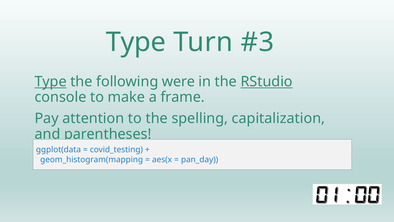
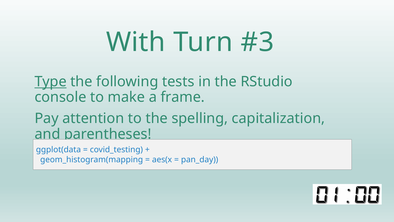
Type at (136, 42): Type -> With
were: were -> tests
RStudio underline: present -> none
